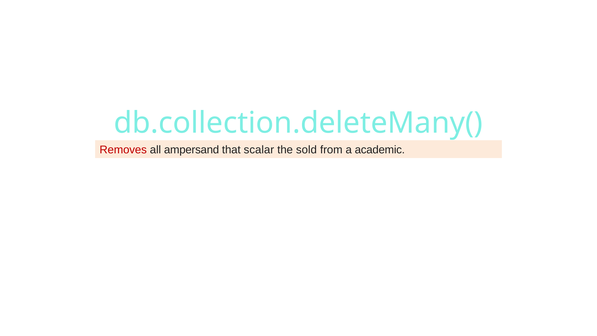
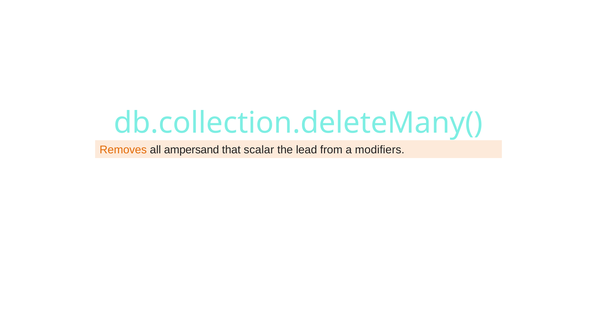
Removes colour: red -> orange
sold: sold -> lead
academic: academic -> modifiers
